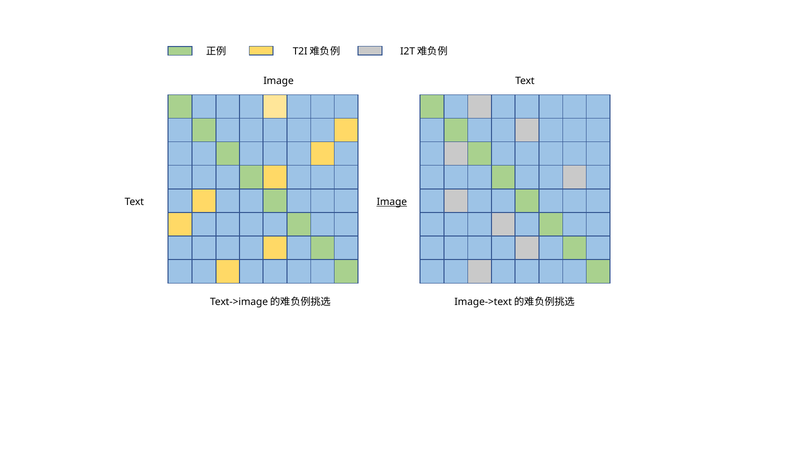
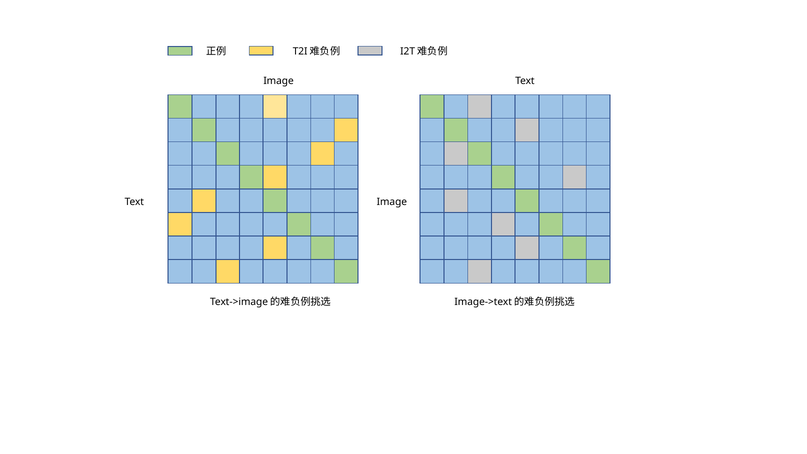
Image at (392, 202) underline: present -> none
